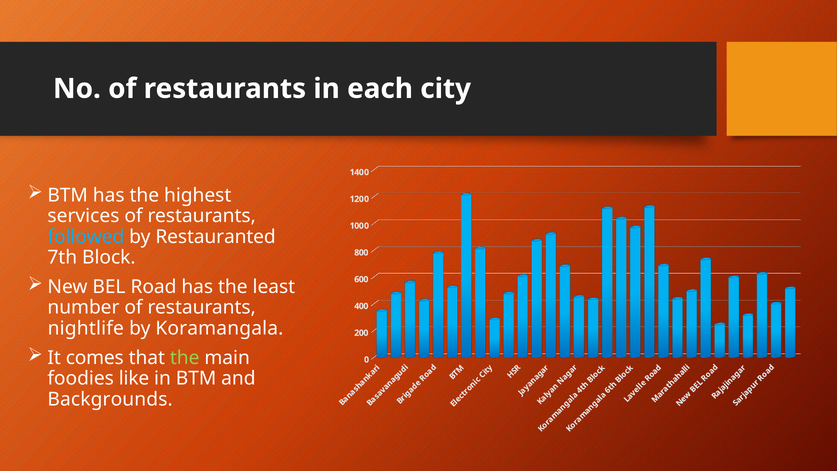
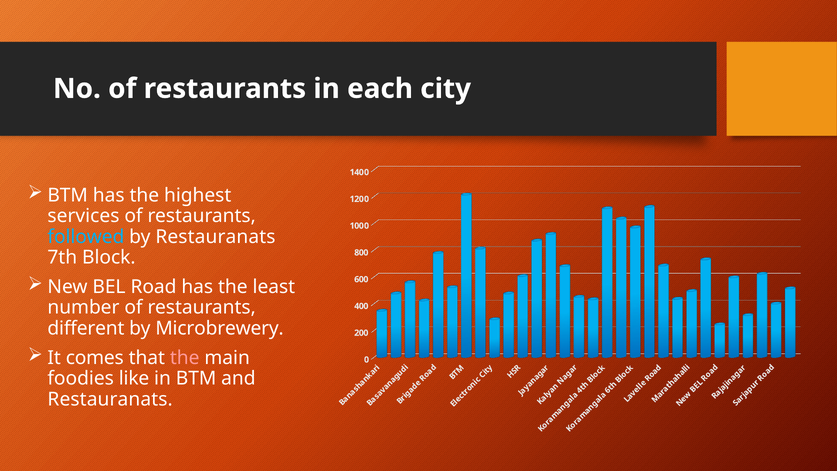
by Restauranted: Restauranted -> Restauranats
nightlife: nightlife -> different
Koramangala: Koramangala -> Microbrewery
the at (185, 358) colour: light green -> pink
Backgrounds at (110, 399): Backgrounds -> Restauranats
